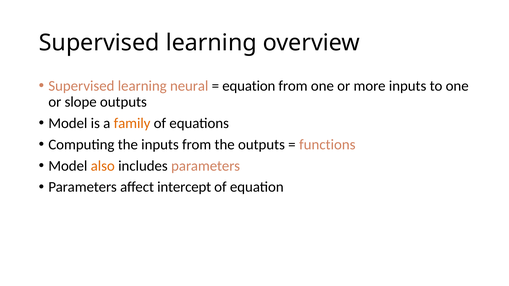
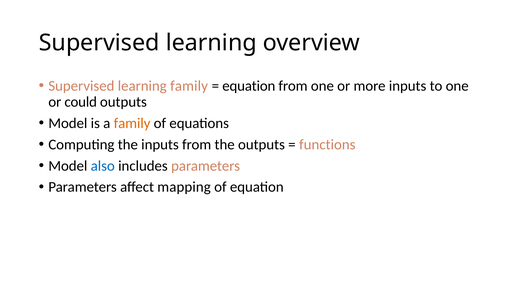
learning neural: neural -> family
slope: slope -> could
also colour: orange -> blue
intercept: intercept -> mapping
